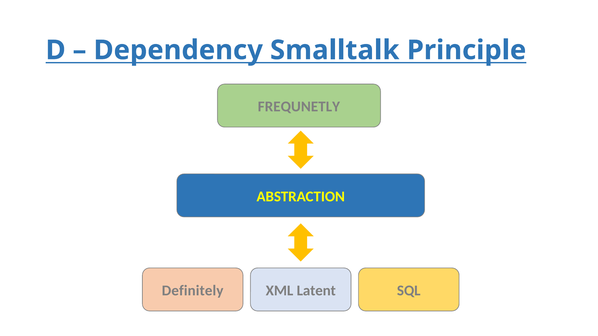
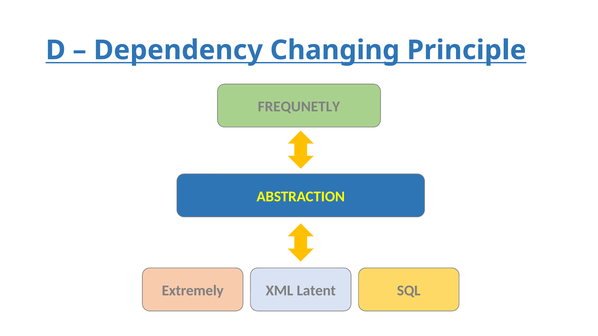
Smalltalk: Smalltalk -> Changing
Definitely: Definitely -> Extremely
